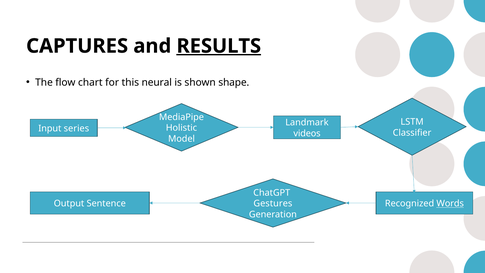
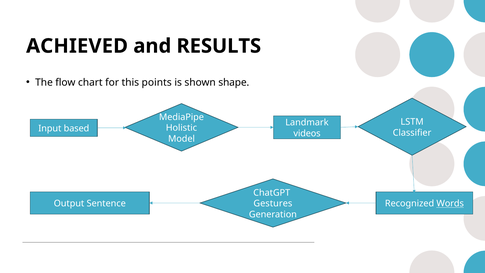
CAPTURES: CAPTURES -> ACHIEVED
RESULTS underline: present -> none
neural: neural -> points
series: series -> based
